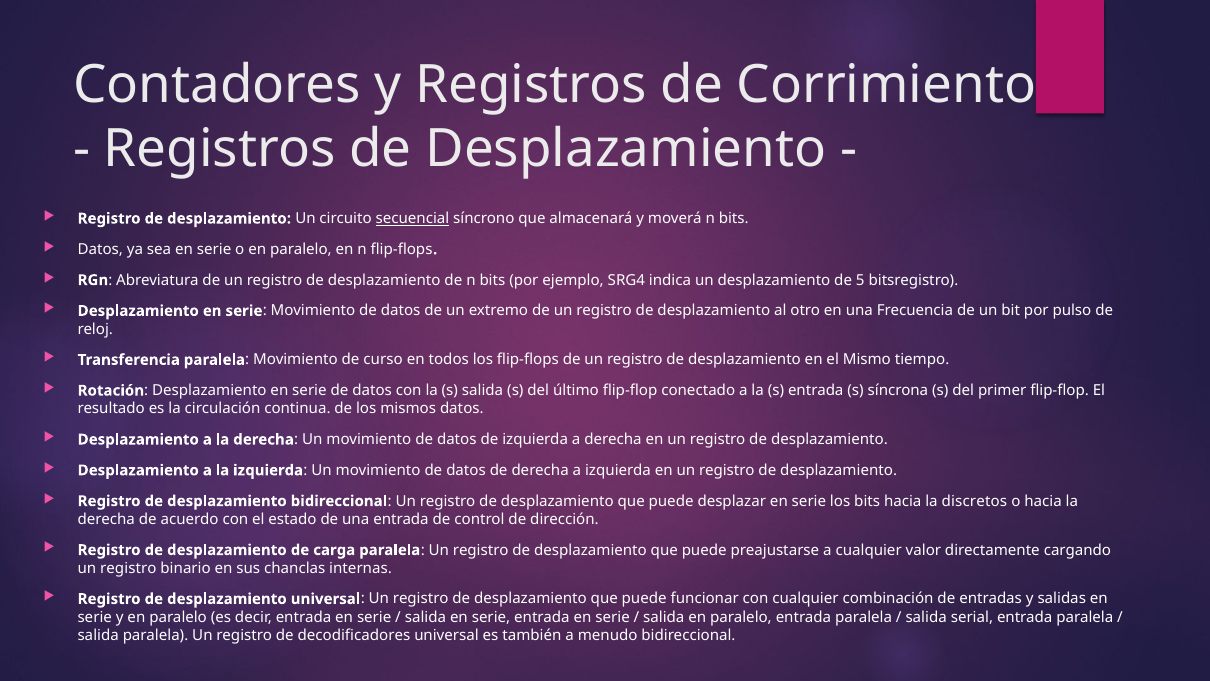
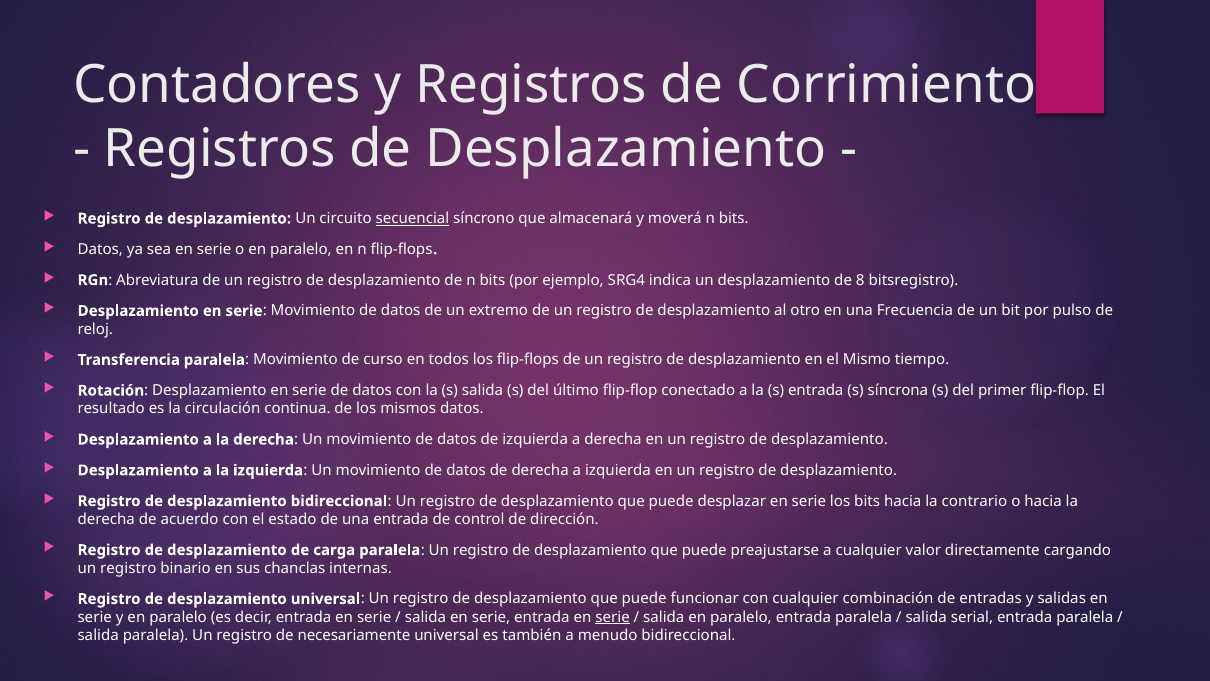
5: 5 -> 8
discretos: discretos -> contrario
serie at (613, 617) underline: none -> present
decodificadores: decodificadores -> necesariamente
